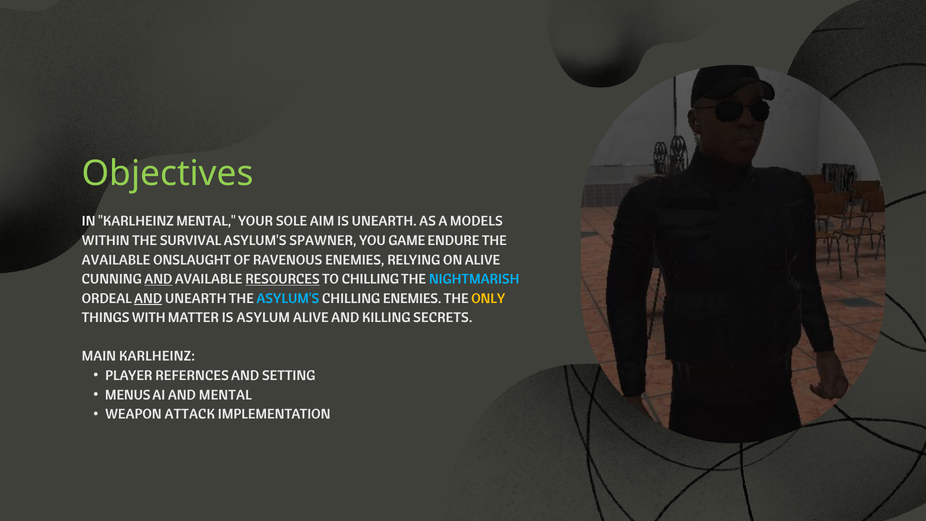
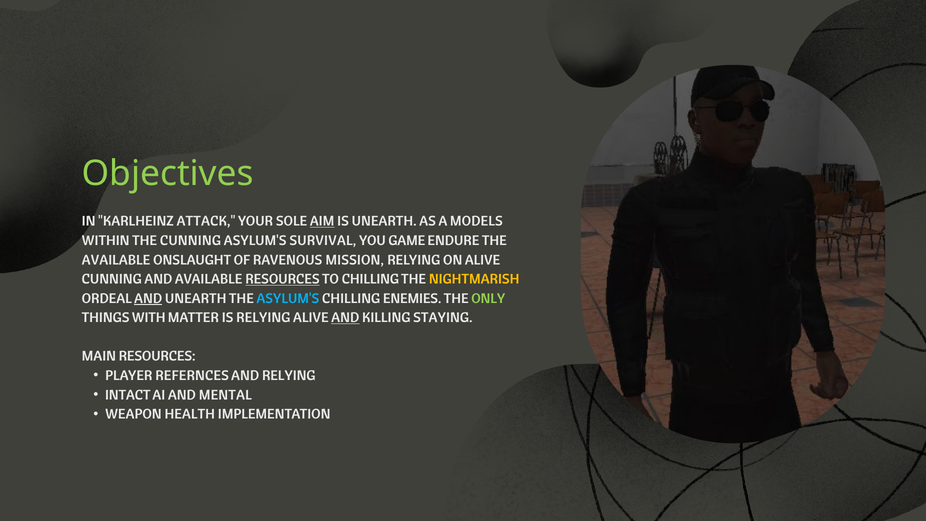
KARLHEINZ MENTAL: MENTAL -> ATTACK
AIM underline: none -> present
THE SURVIVAL: SURVIVAL -> CUNNING
SPAWNER: SPAWNER -> SURVIVAL
RAVENOUS ENEMIES: ENEMIES -> MISSION
AND at (158, 279) underline: present -> none
NIGHTMARISH colour: light blue -> yellow
ONLY colour: yellow -> light green
IS ASYLUM: ASYLUM -> RELYING
AND at (345, 318) underline: none -> present
SECRETS: SECRETS -> STAYING
MAIN KARLHEINZ: KARLHEINZ -> RESOURCES
AND SETTING: SETTING -> RELYING
MENUS: MENUS -> INTACT
ATTACK: ATTACK -> HEALTH
